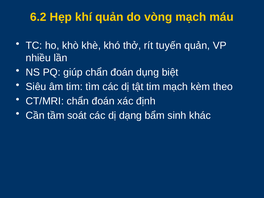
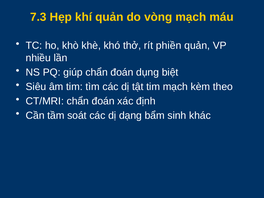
6.2: 6.2 -> 7.3
tuyến: tuyến -> phiền
